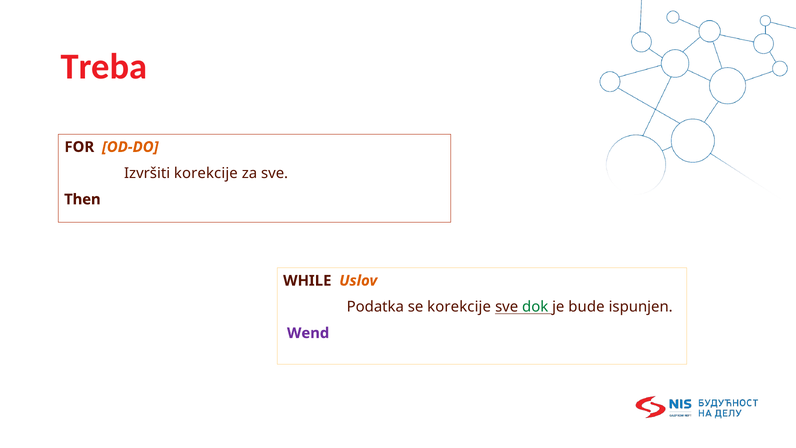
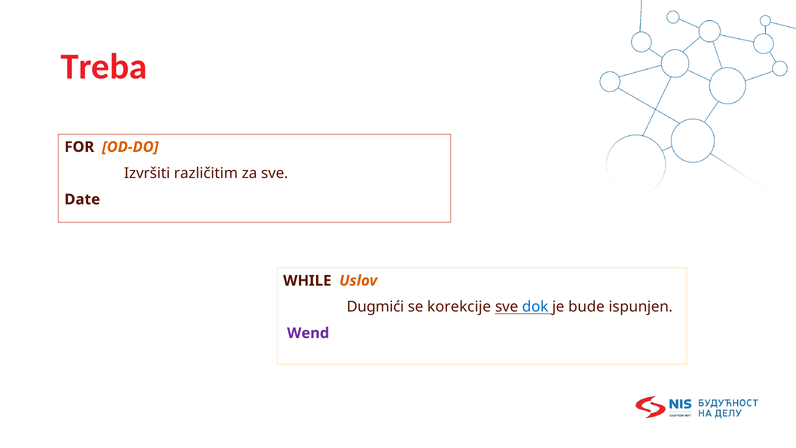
Izvršiti korekcije: korekcije -> različitim
Then: Then -> Date
Podatka: Podatka -> Dugmići
dok colour: green -> blue
